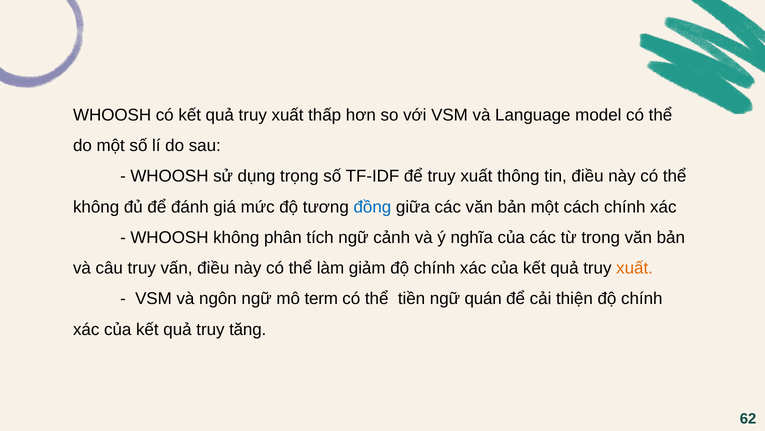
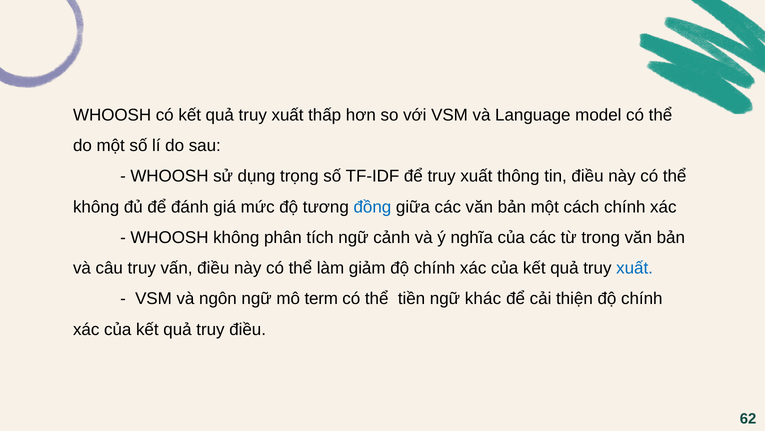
xuất at (635, 268) colour: orange -> blue
quán: quán -> khác
truy tăng: tăng -> điều
